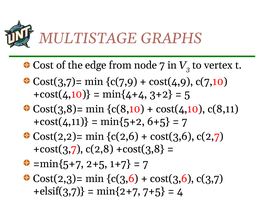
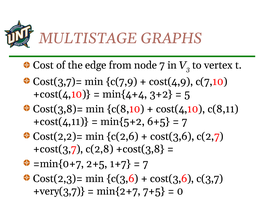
=min{5+7: =min{5+7 -> =min{0+7
+elsif(3,7: +elsif(3,7 -> +very(3,7
4: 4 -> 0
